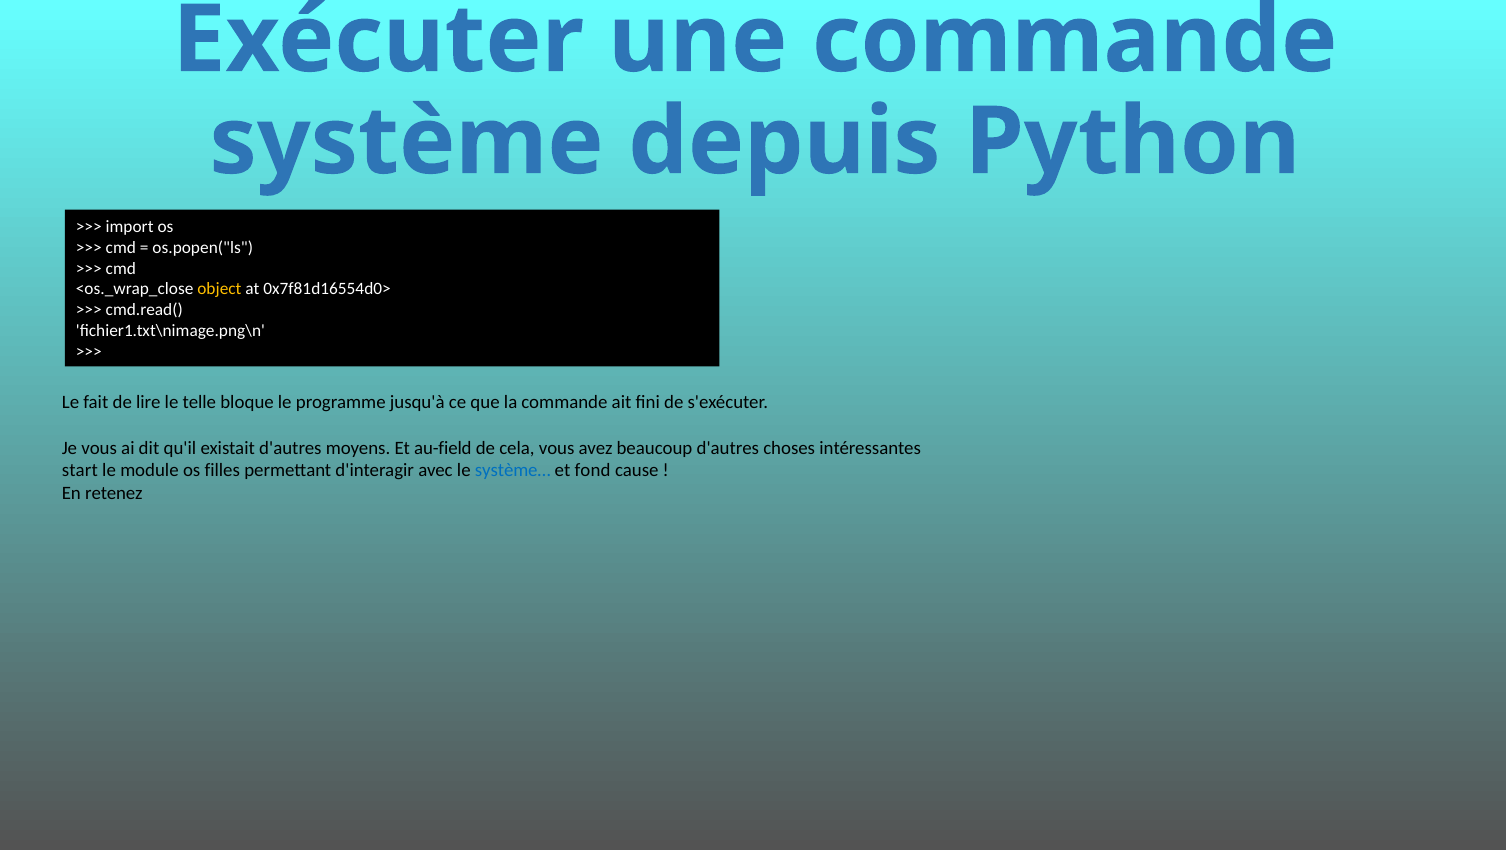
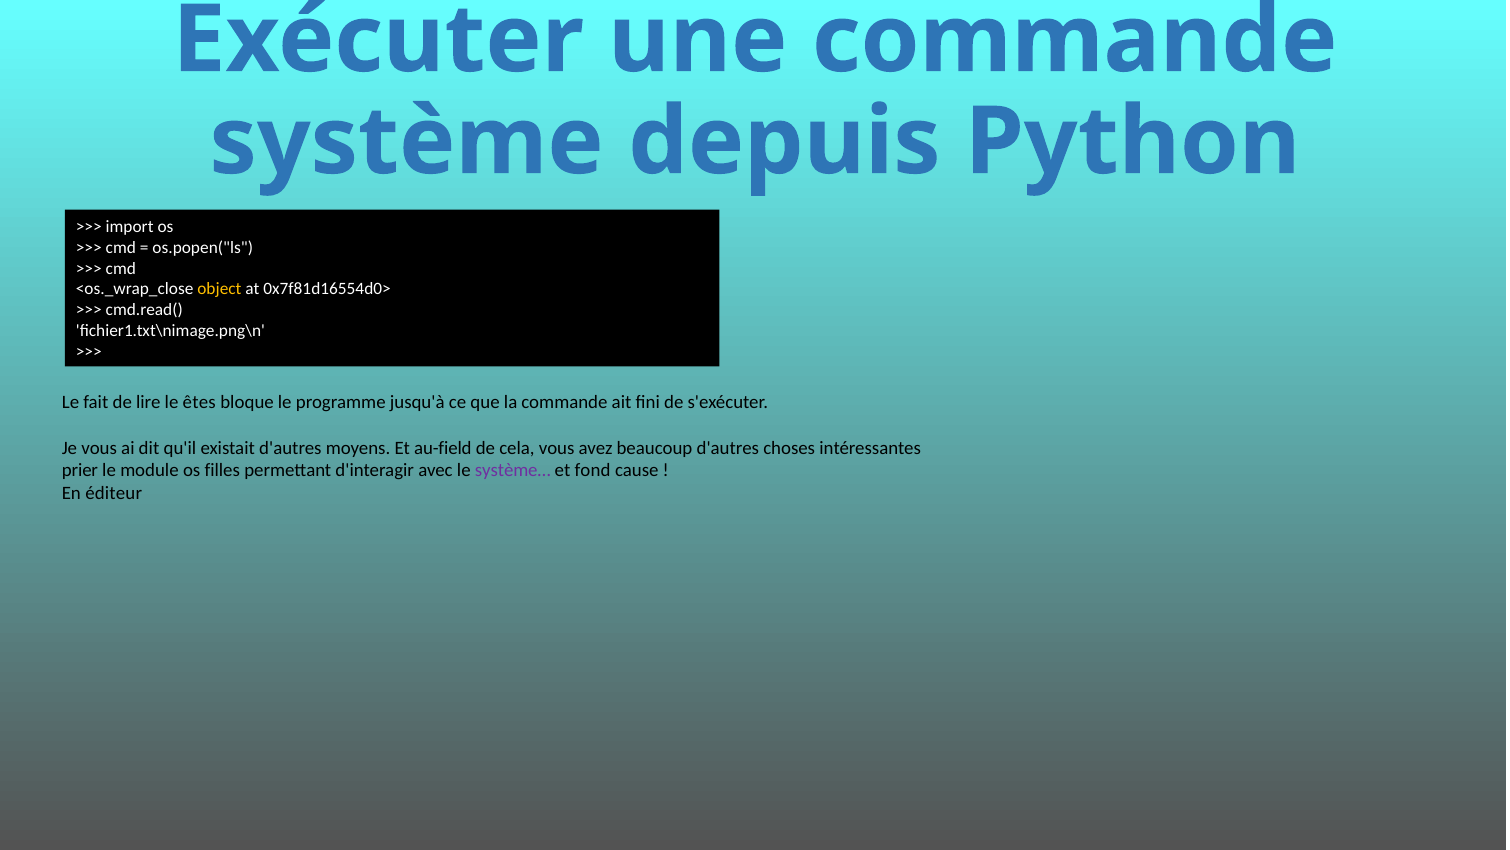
telle: telle -> êtes
start: start -> prier
système… colour: blue -> purple
retenez: retenez -> éditeur
